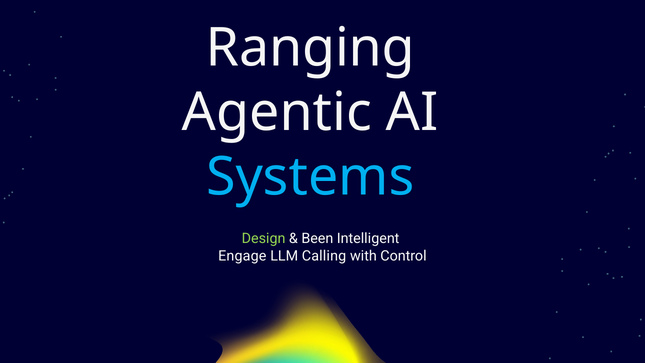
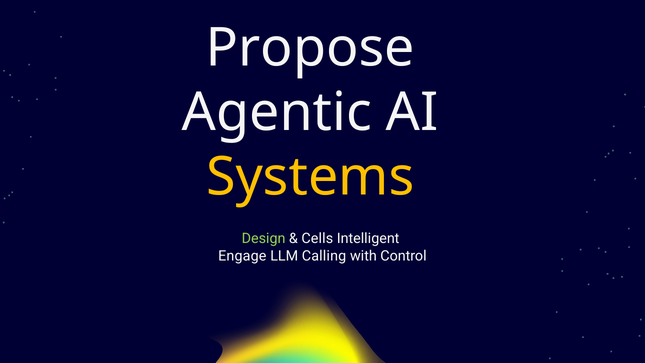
Ranging: Ranging -> Propose
Systems colour: light blue -> yellow
Been: Been -> Cells
